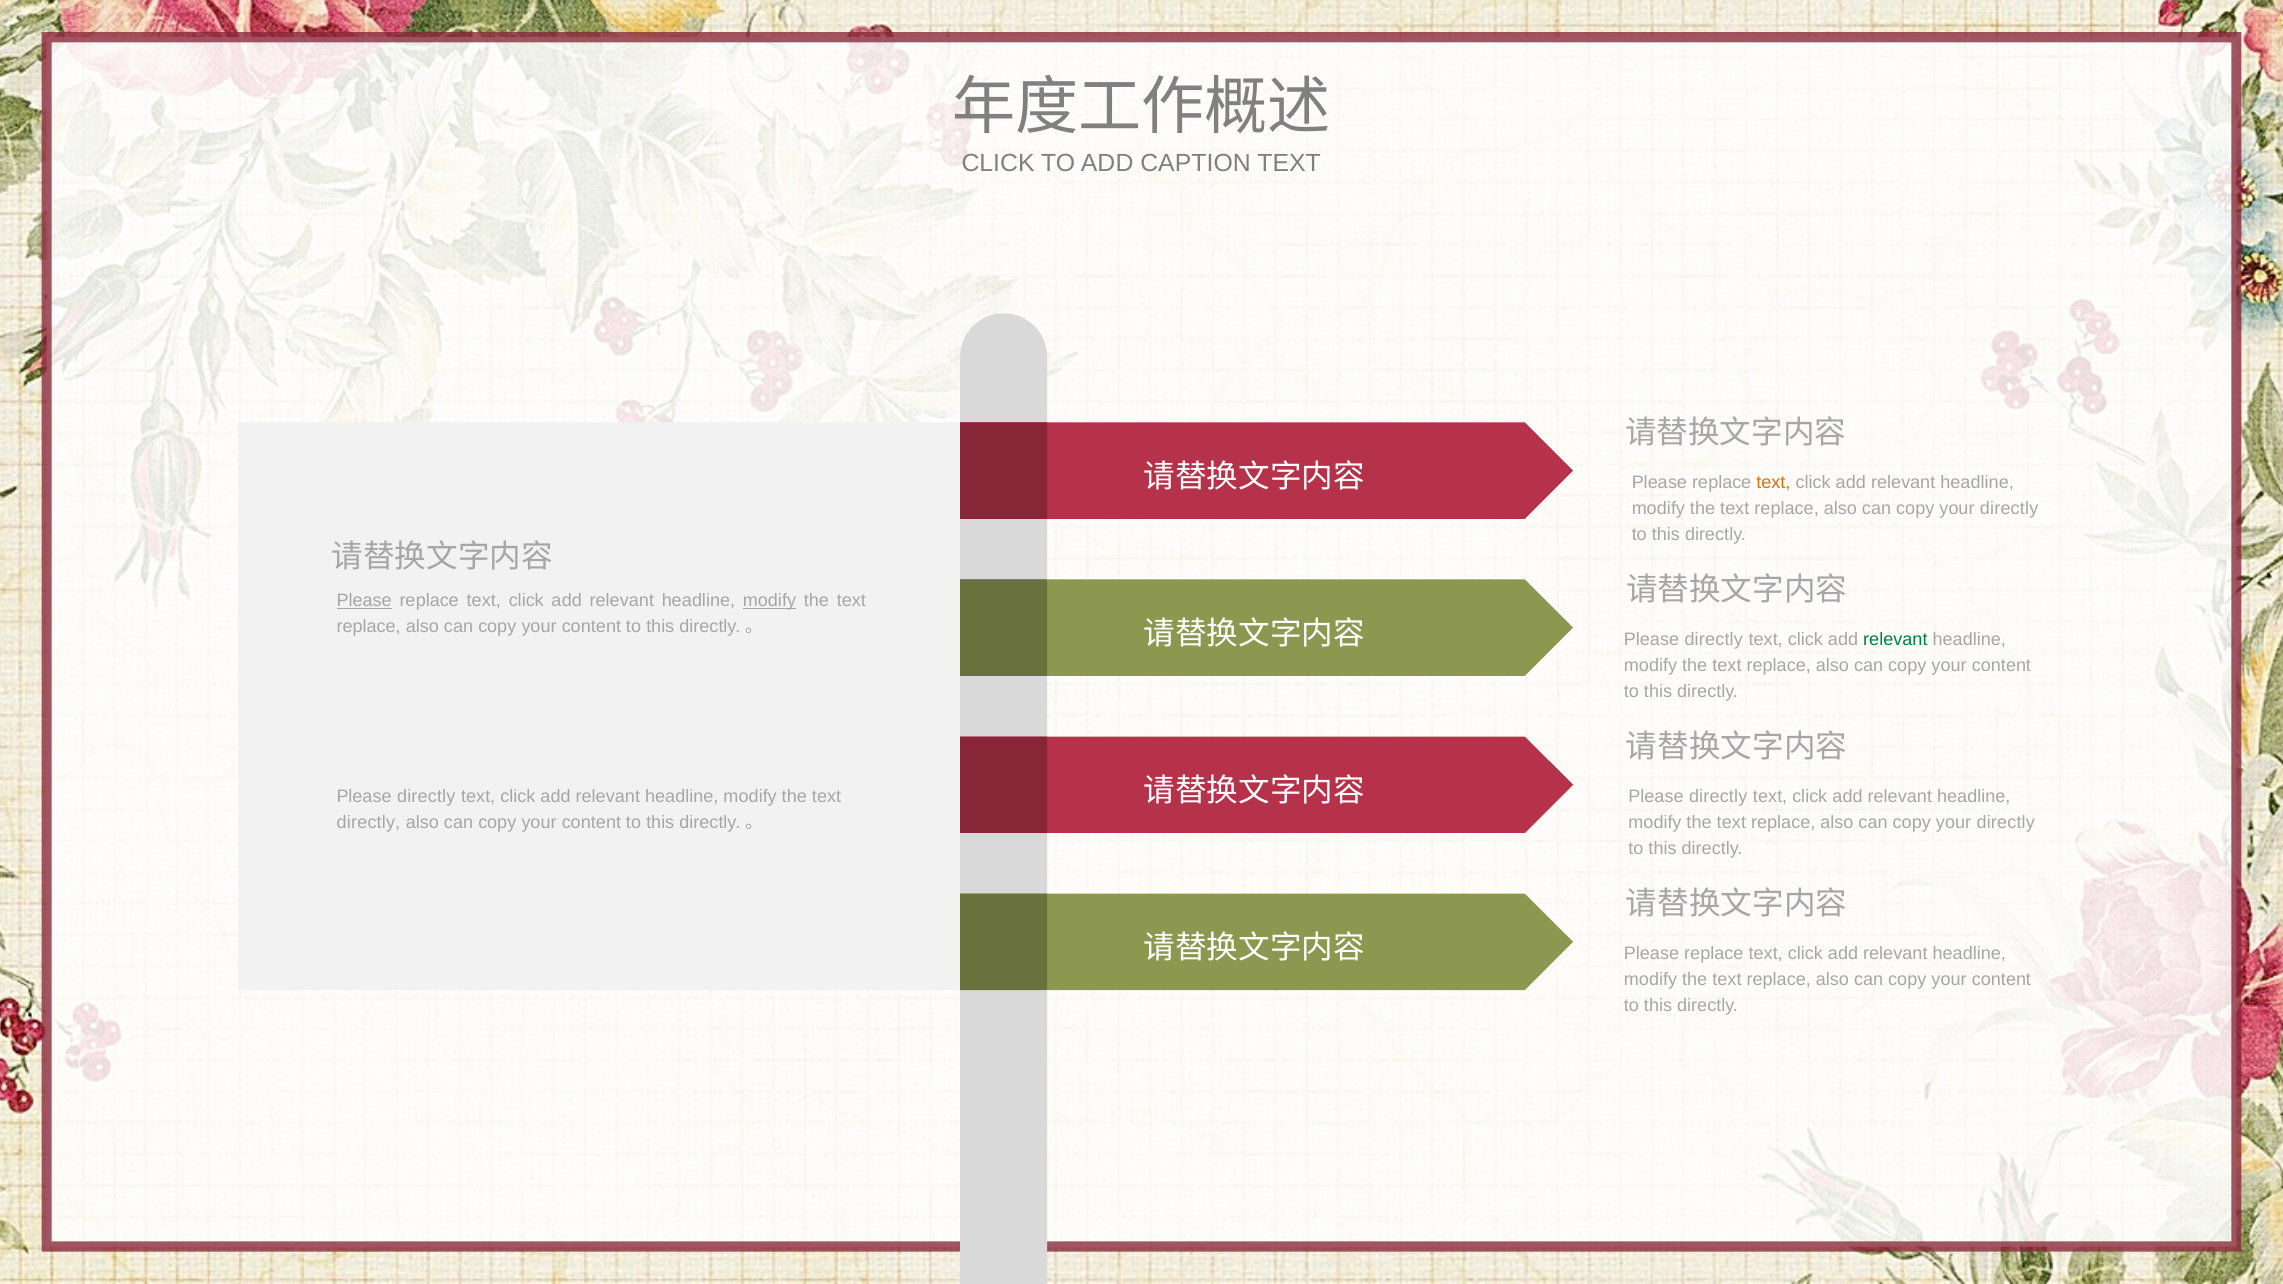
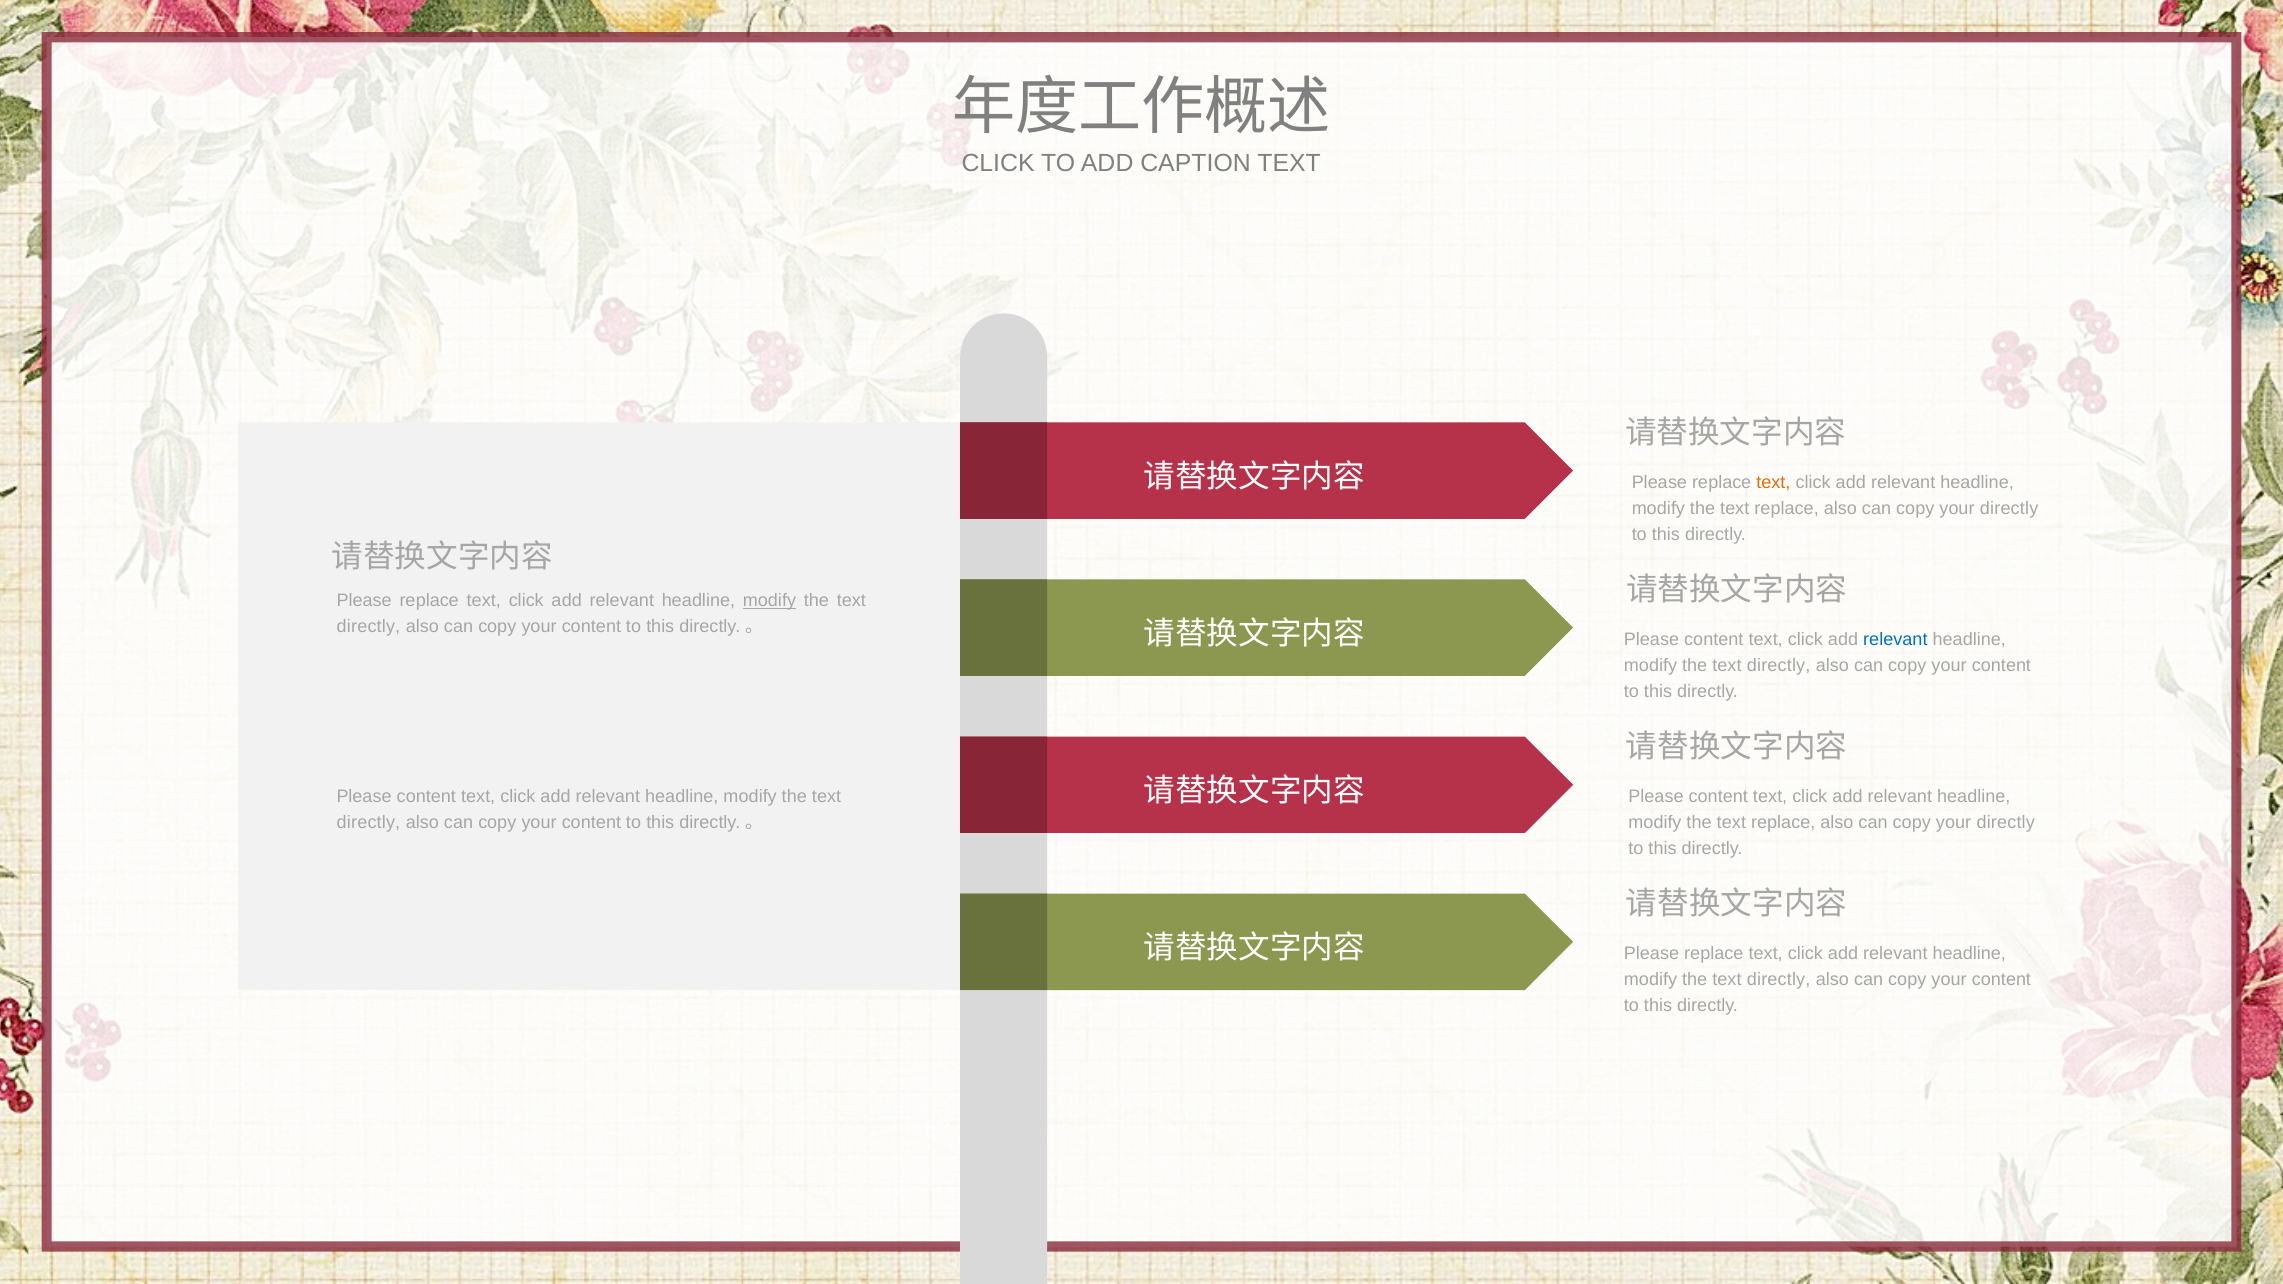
Please at (364, 601) underline: present -> none
replace at (369, 626): replace -> directly
directly at (1714, 640): directly -> content
relevant at (1895, 640) colour: green -> blue
replace at (1779, 666): replace -> directly
directly at (426, 796): directly -> content
directly at (1718, 797): directly -> content
replace at (1779, 980): replace -> directly
